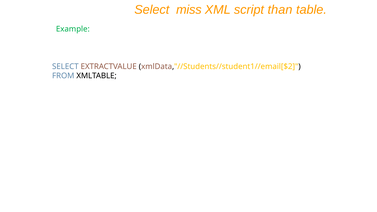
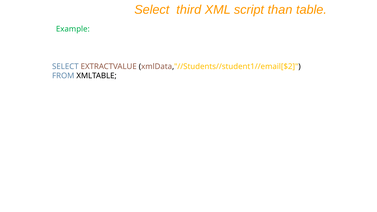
miss: miss -> third
